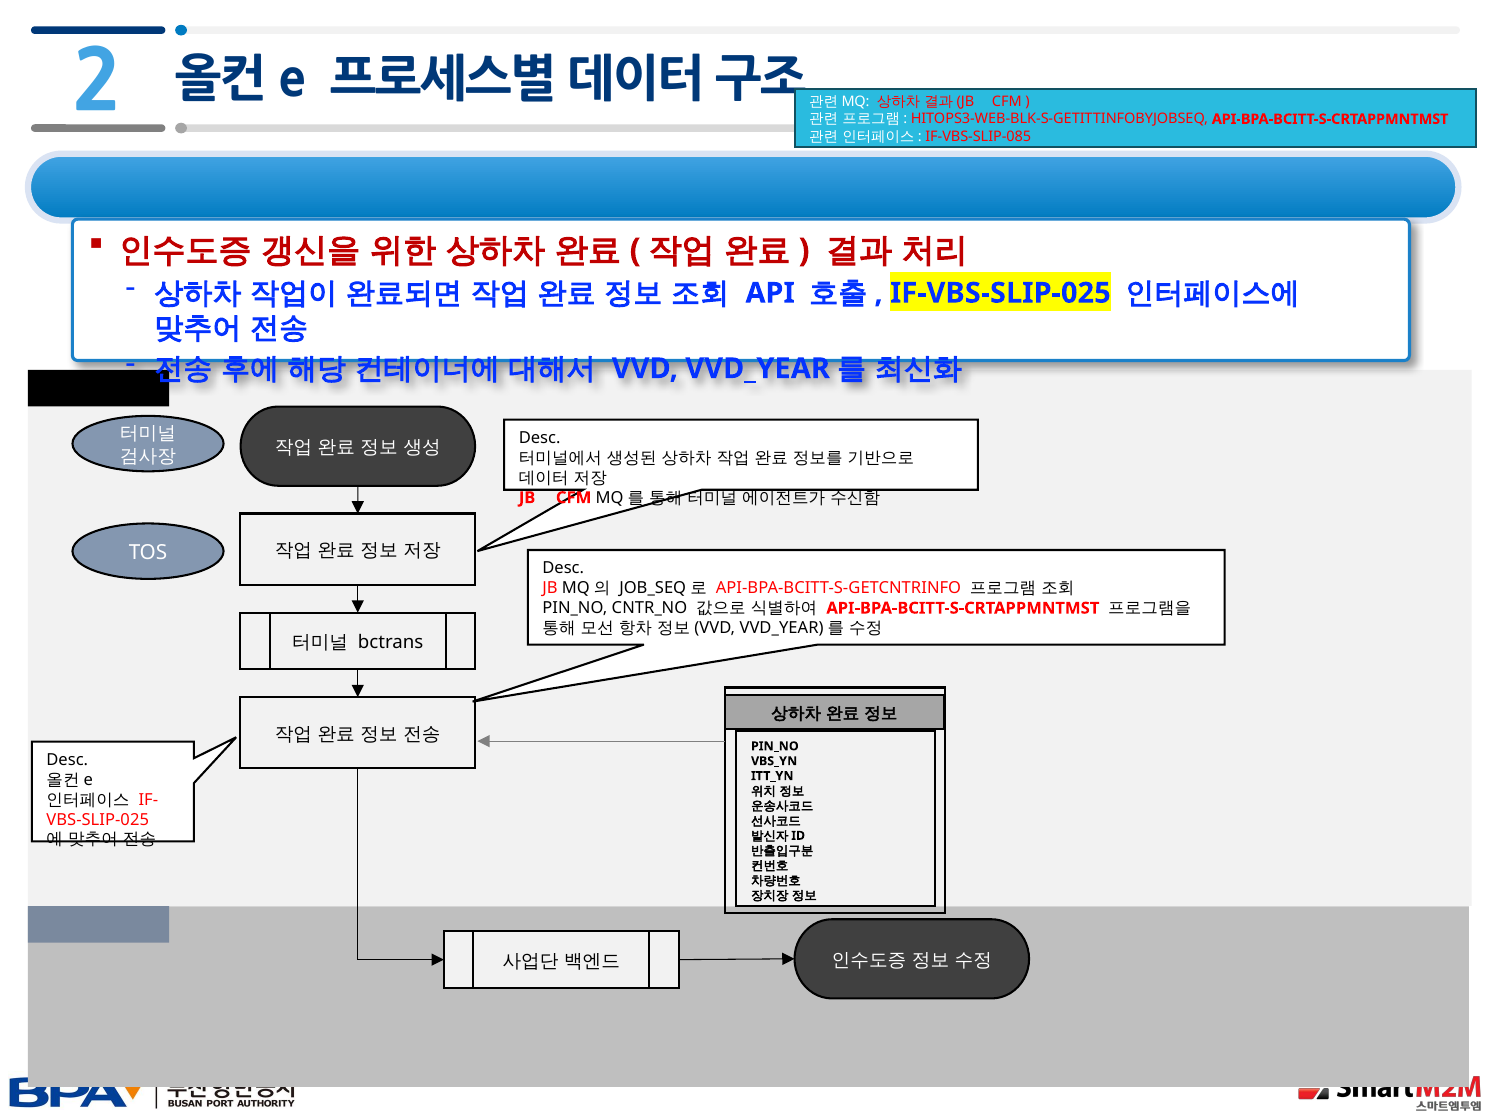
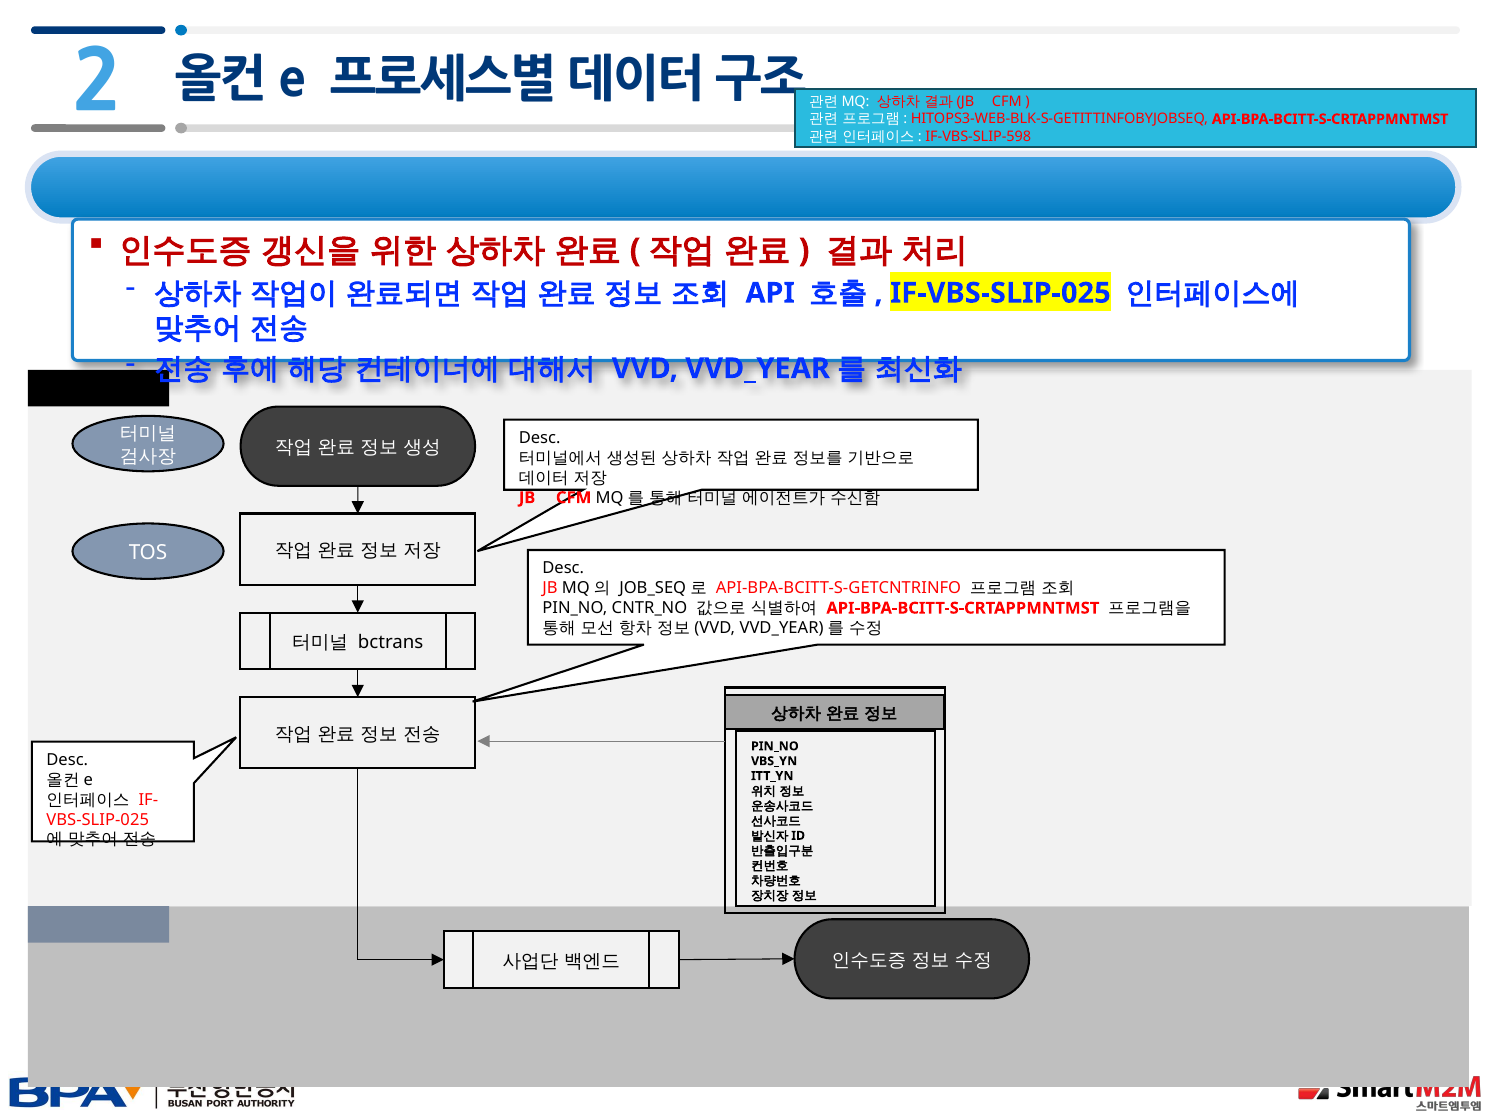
IF-VBS-SLIP-085: IF-VBS-SLIP-085 -> IF-VBS-SLIP-598
